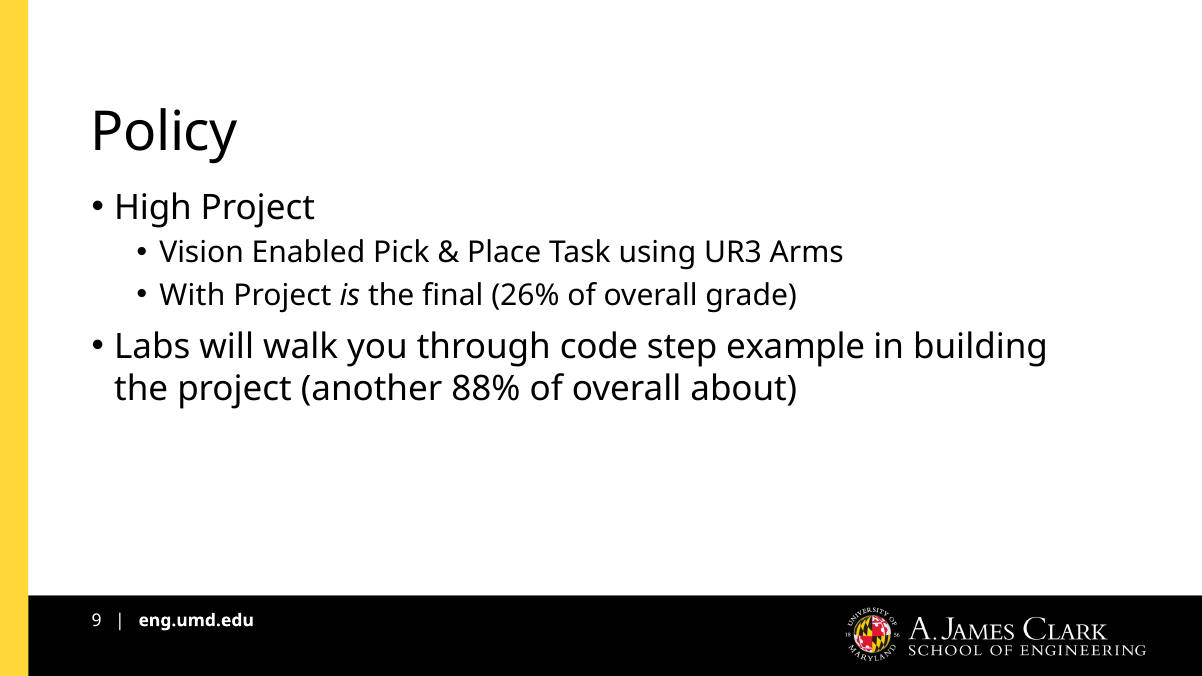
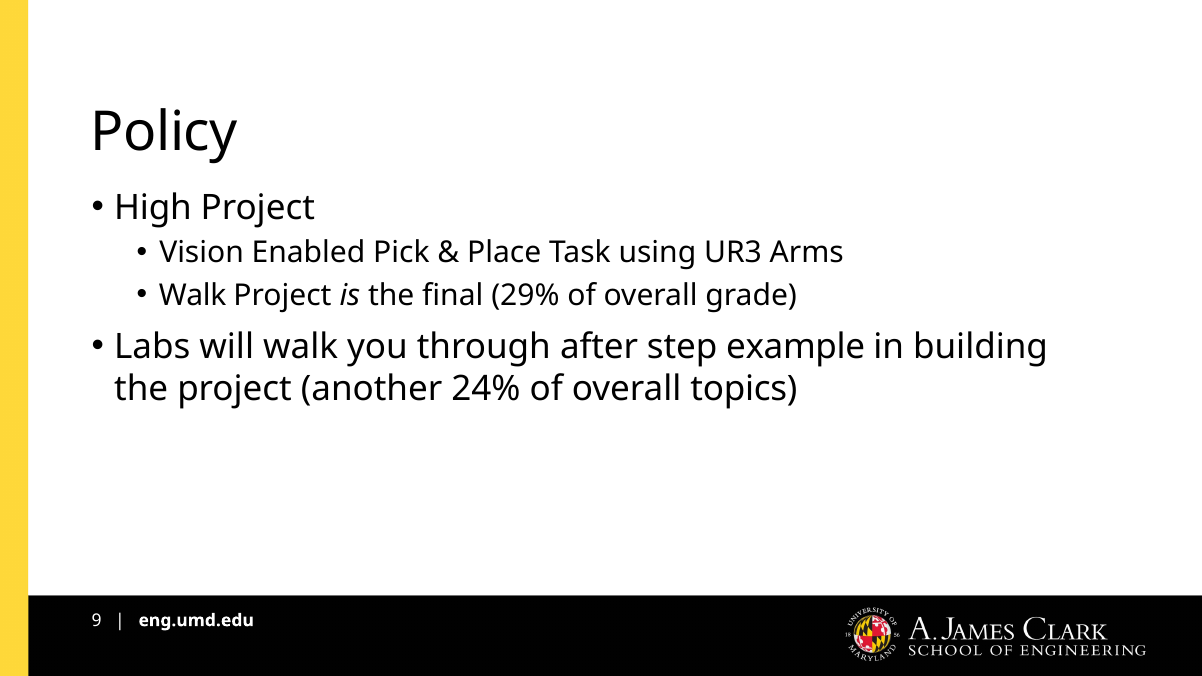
With at (192, 295): With -> Walk
26%: 26% -> 29%
code: code -> after
88%: 88% -> 24%
about: about -> topics
